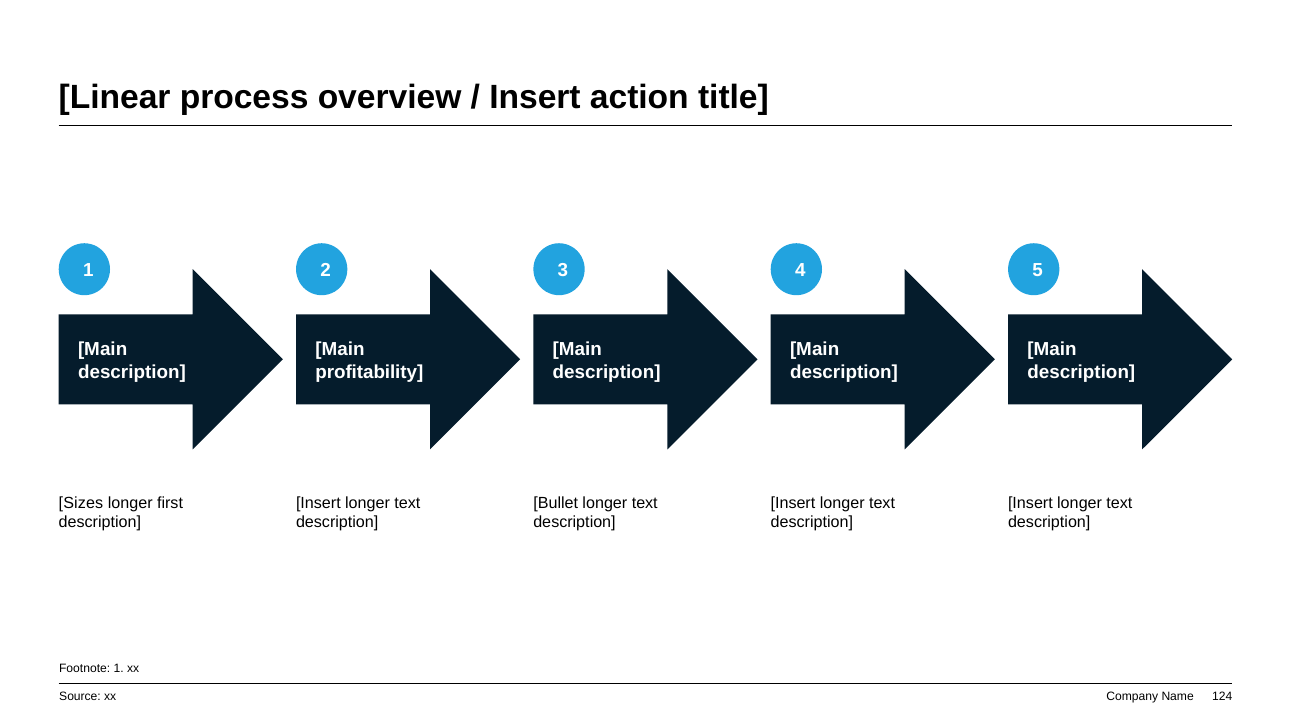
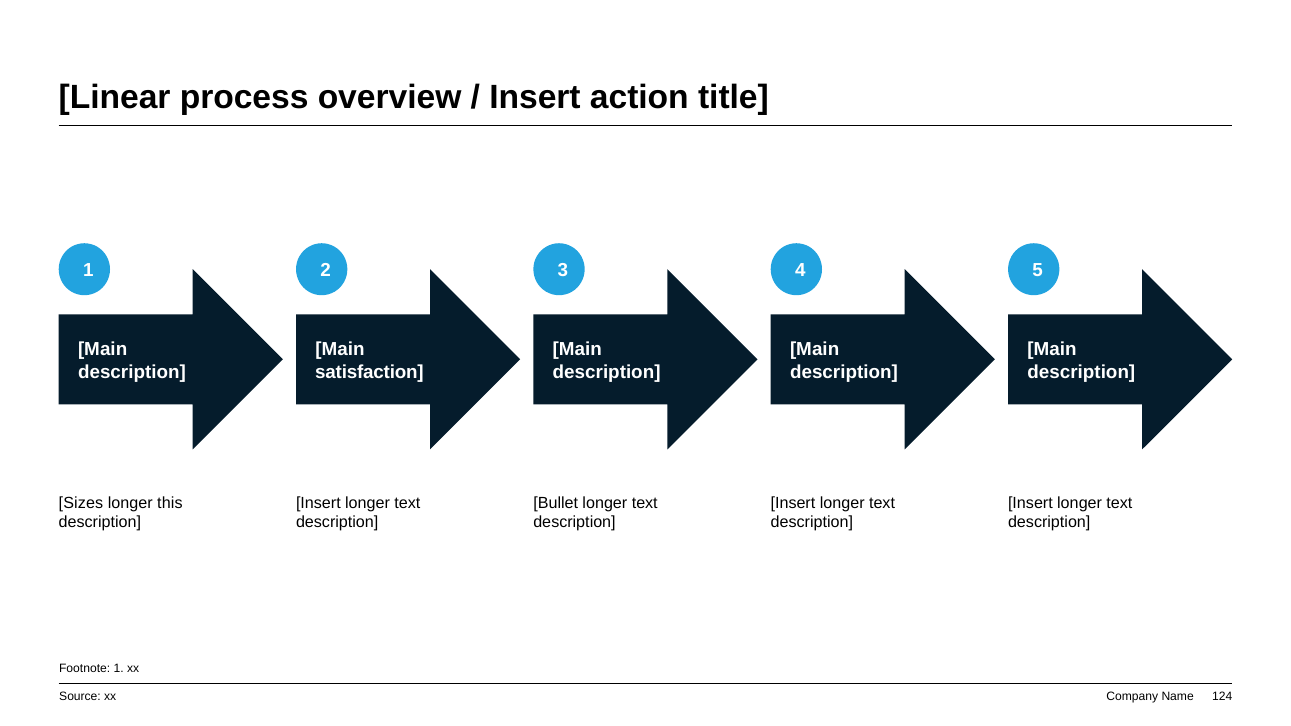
profitability: profitability -> satisfaction
first: first -> this
